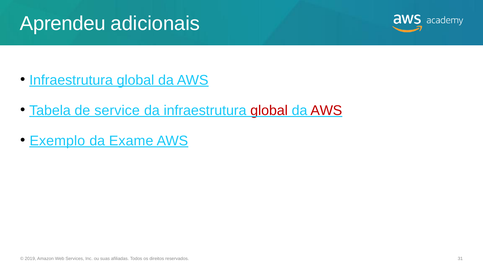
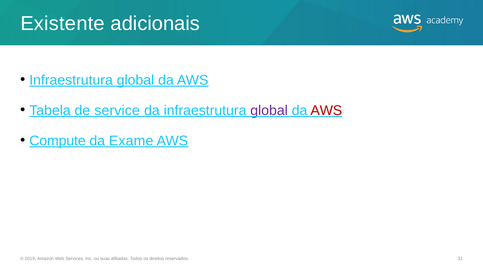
Aprendeu: Aprendeu -> Existente
global at (269, 111) colour: red -> purple
Exemplo: Exemplo -> Compute
